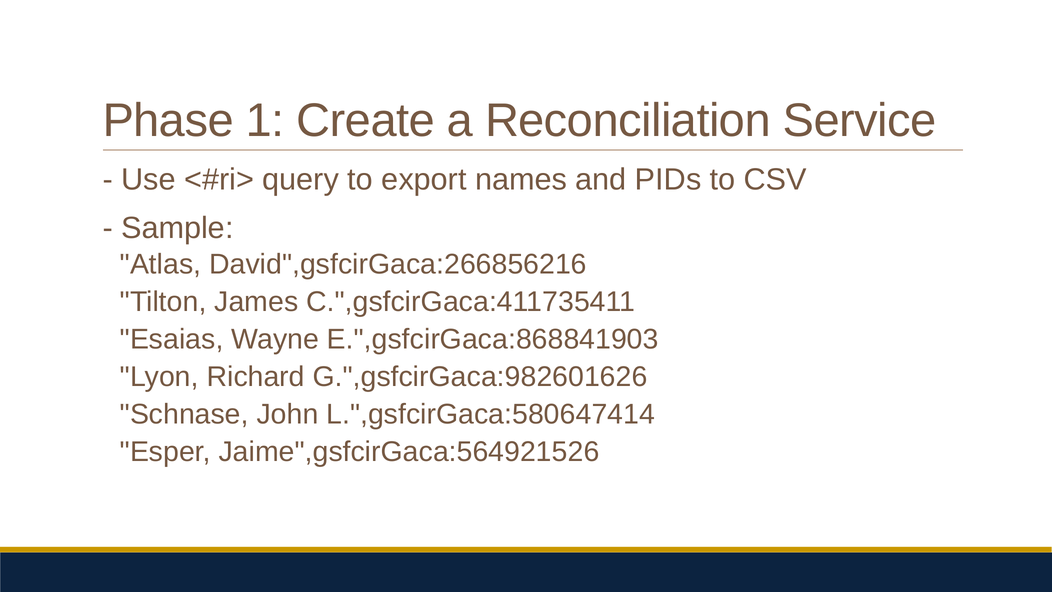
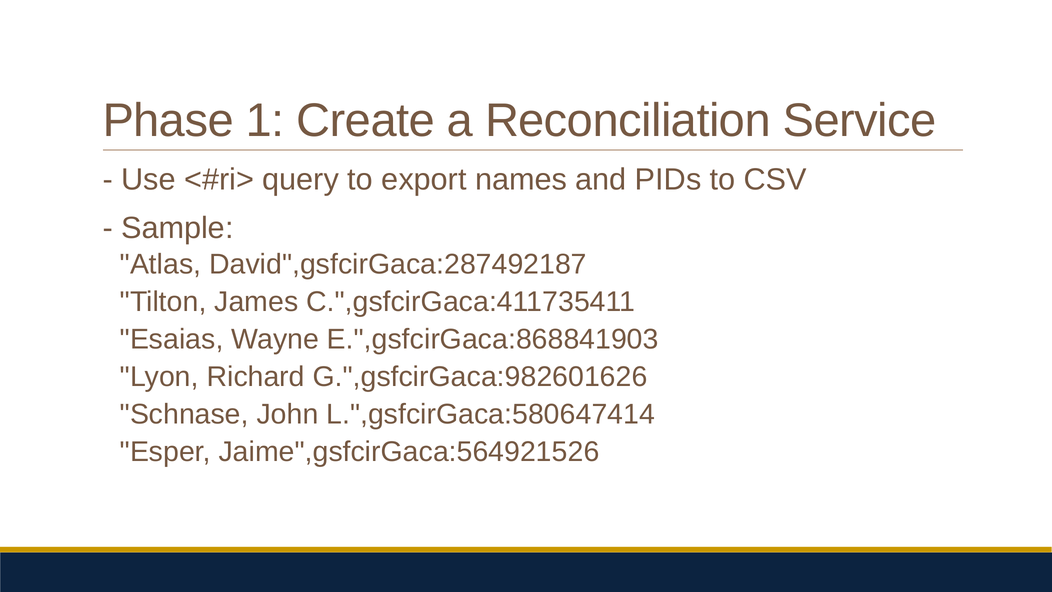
David",gsfcirGaca:266856216: David",gsfcirGaca:266856216 -> David",gsfcirGaca:287492187
